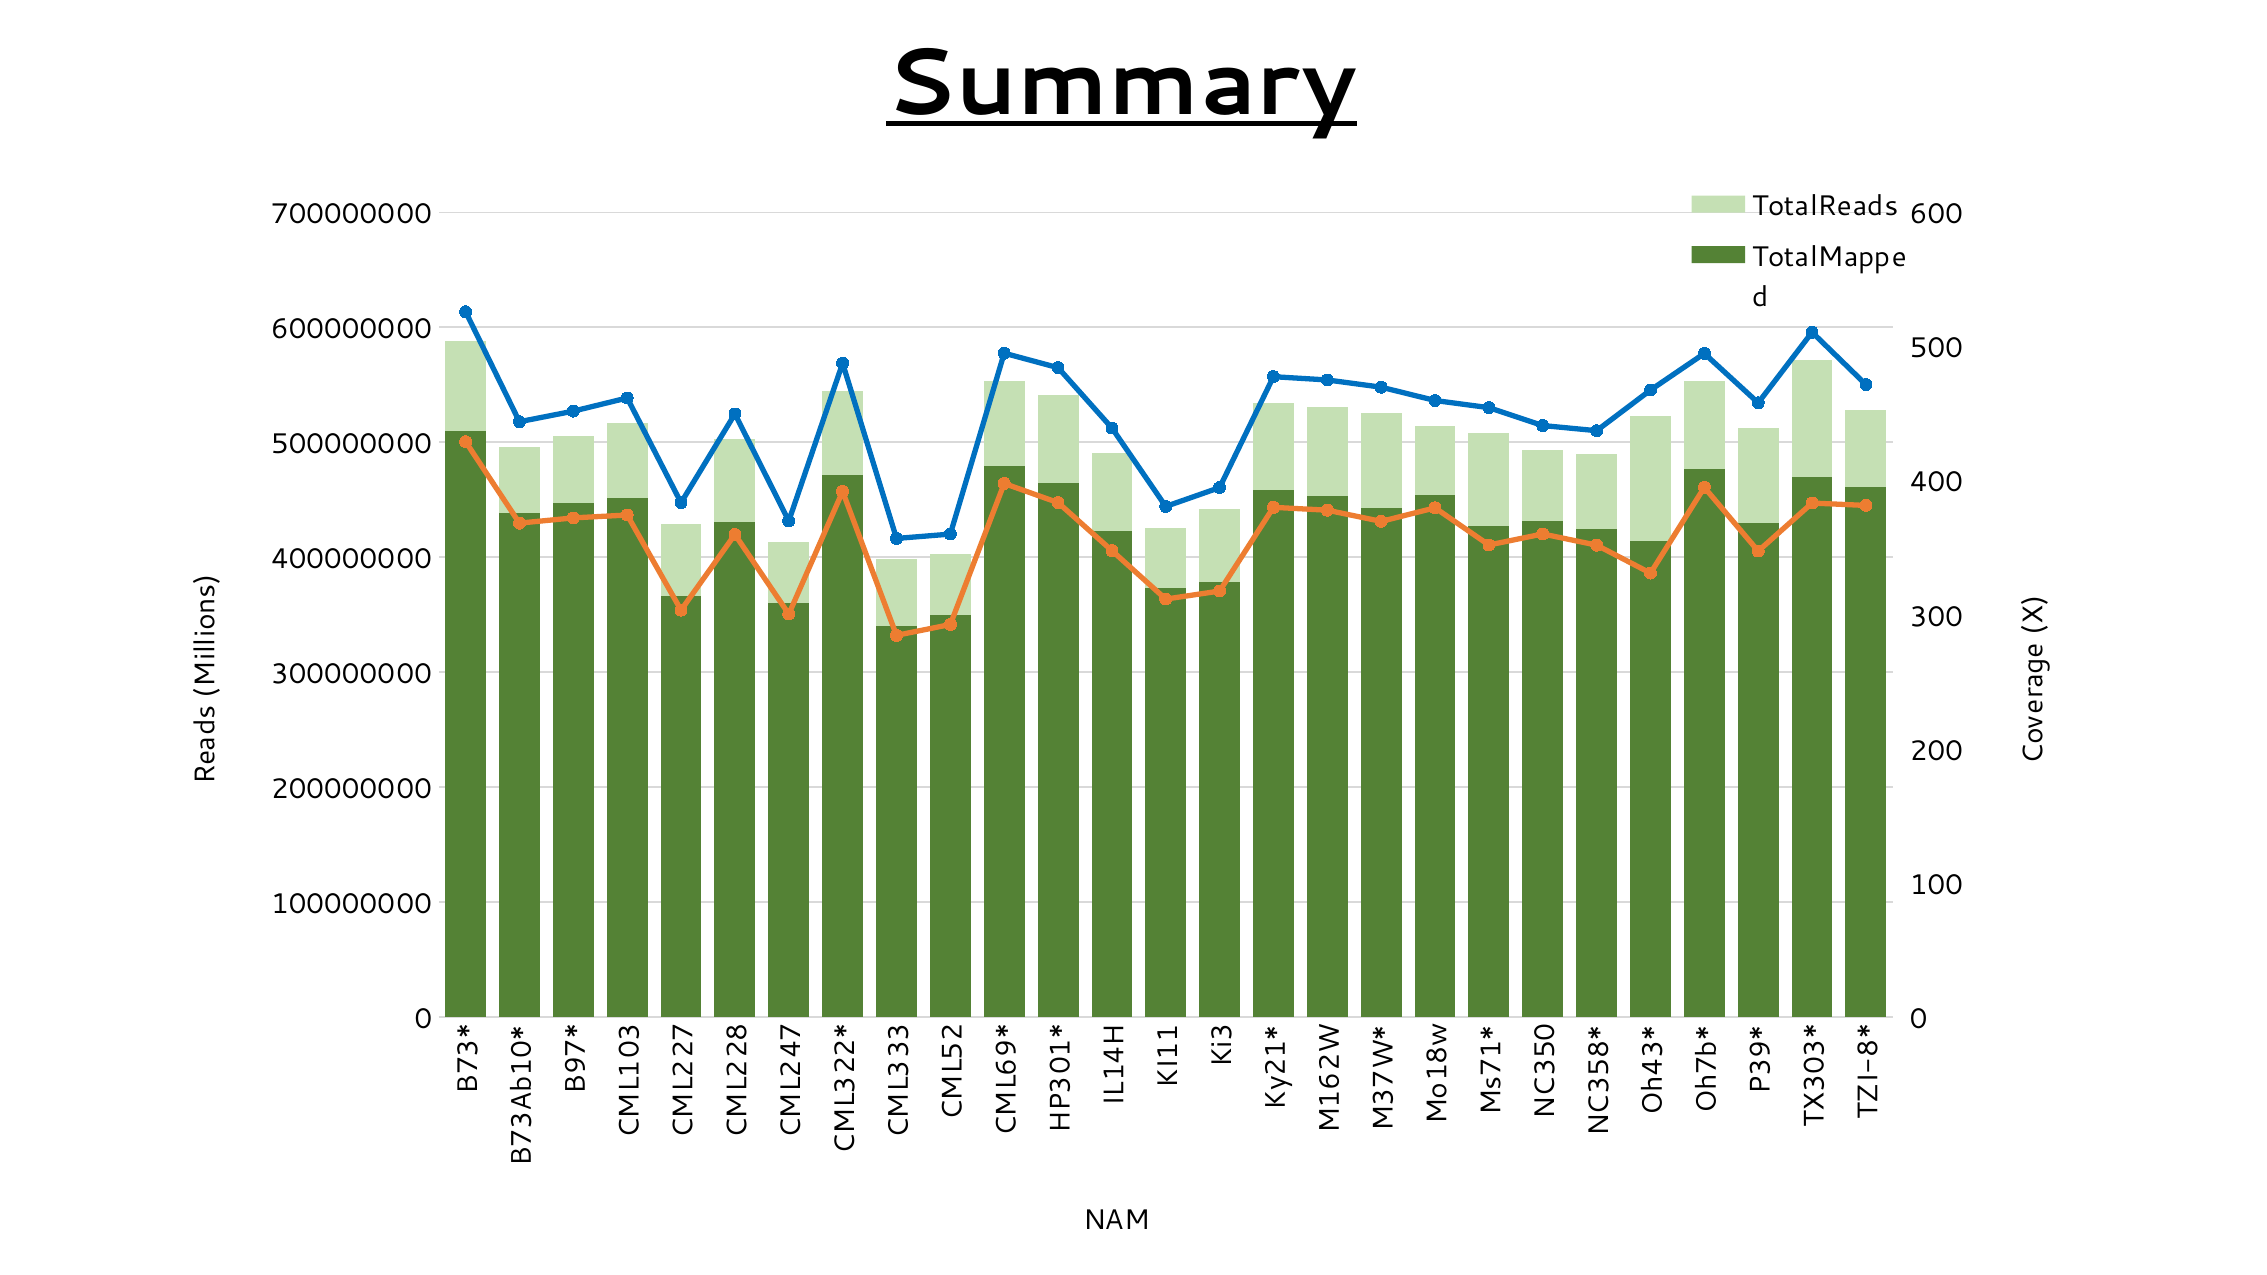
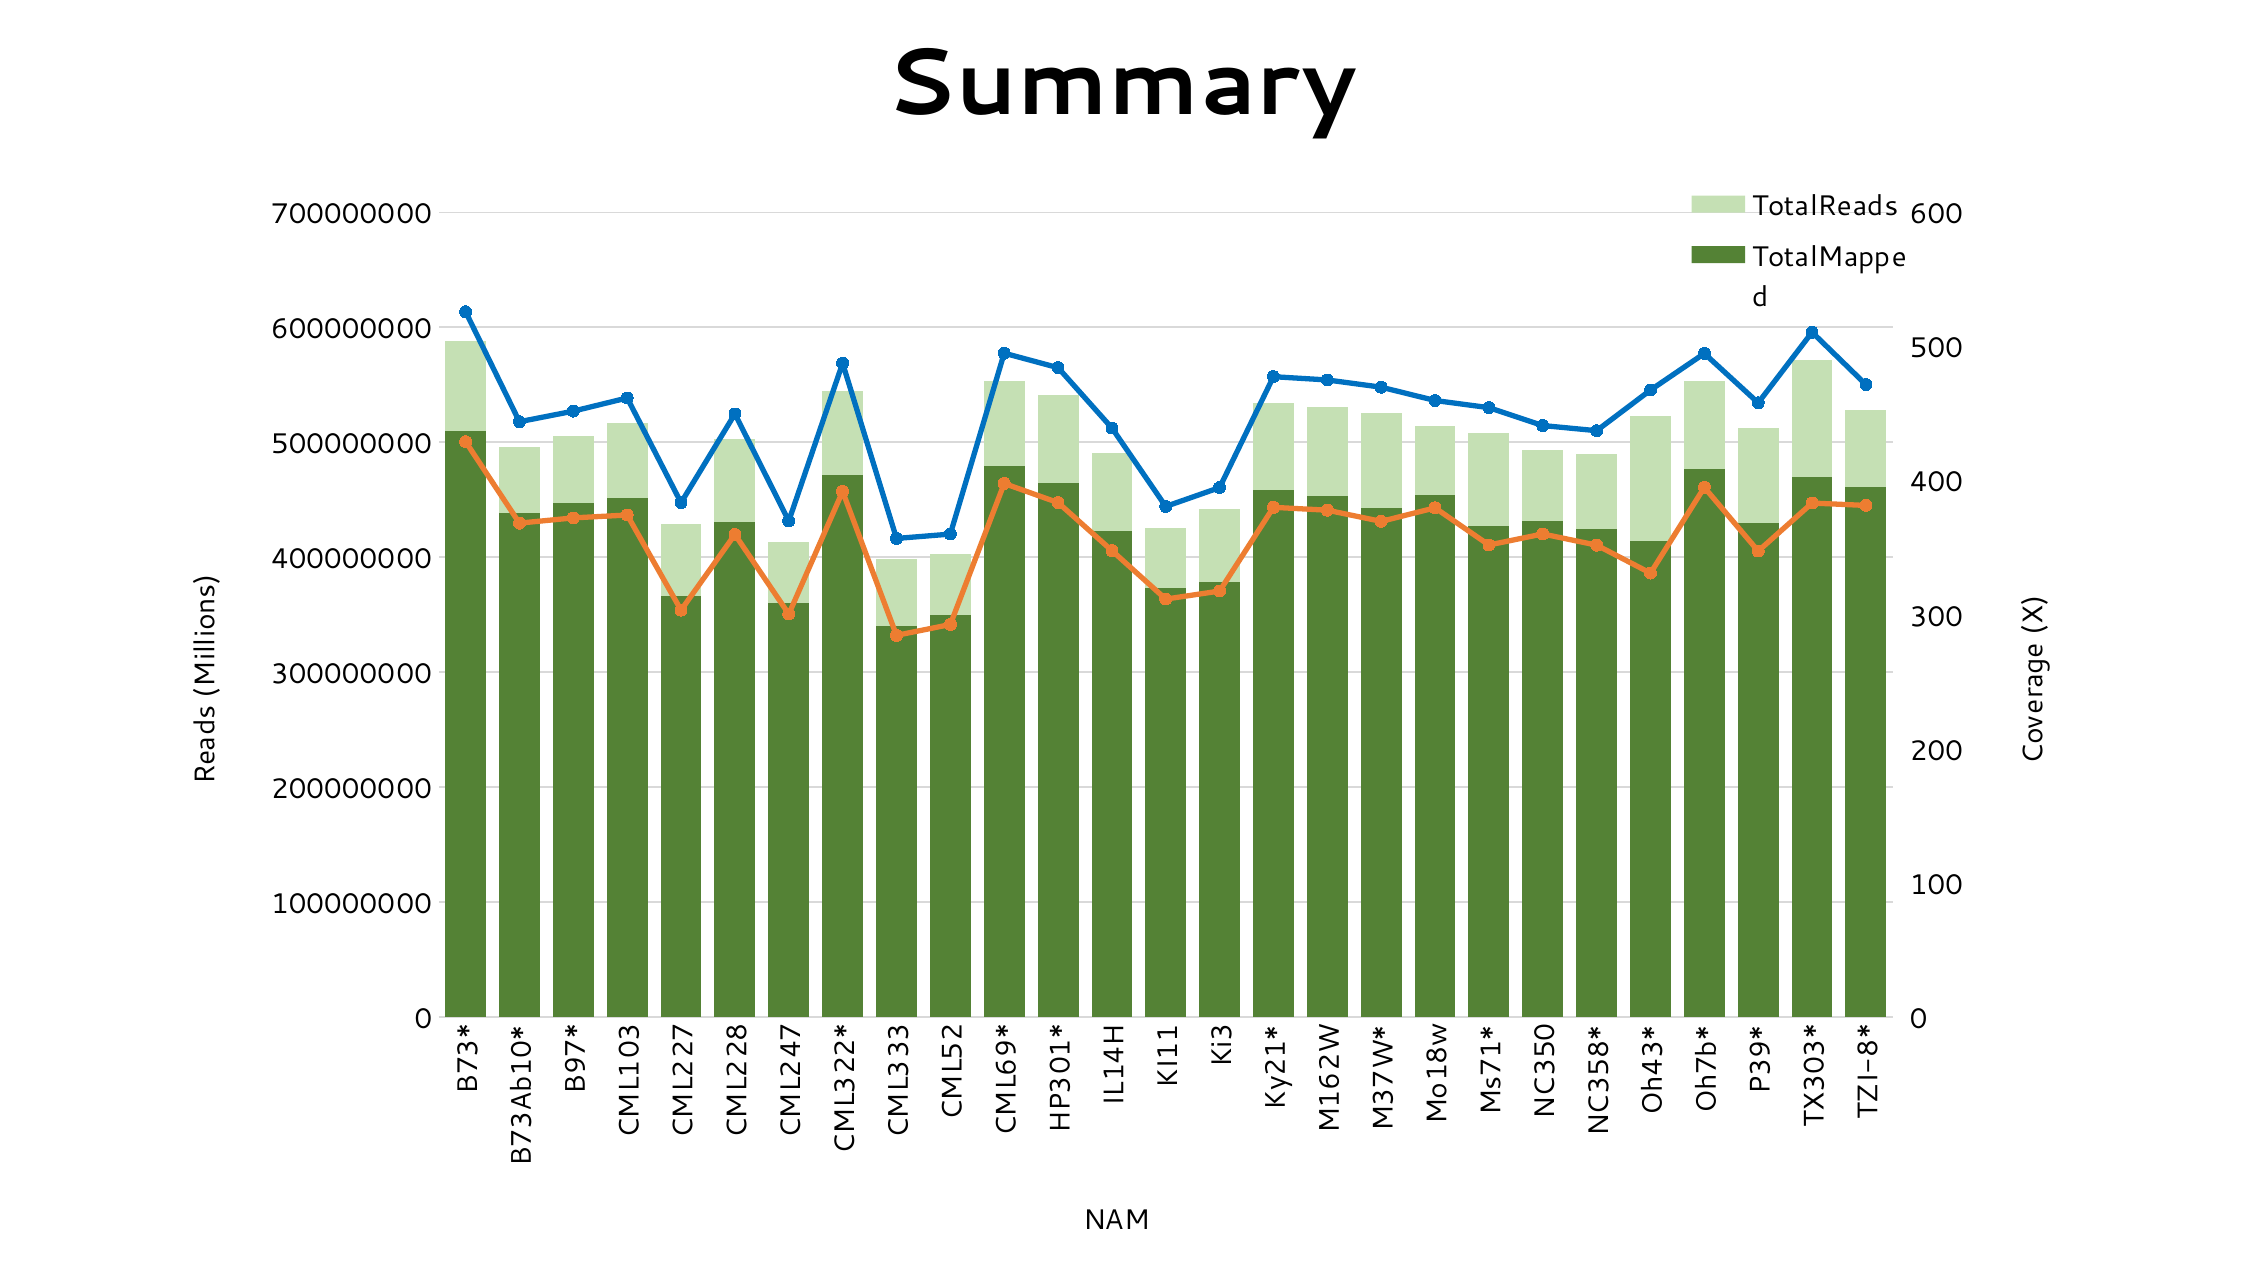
Summary underline: present -> none
